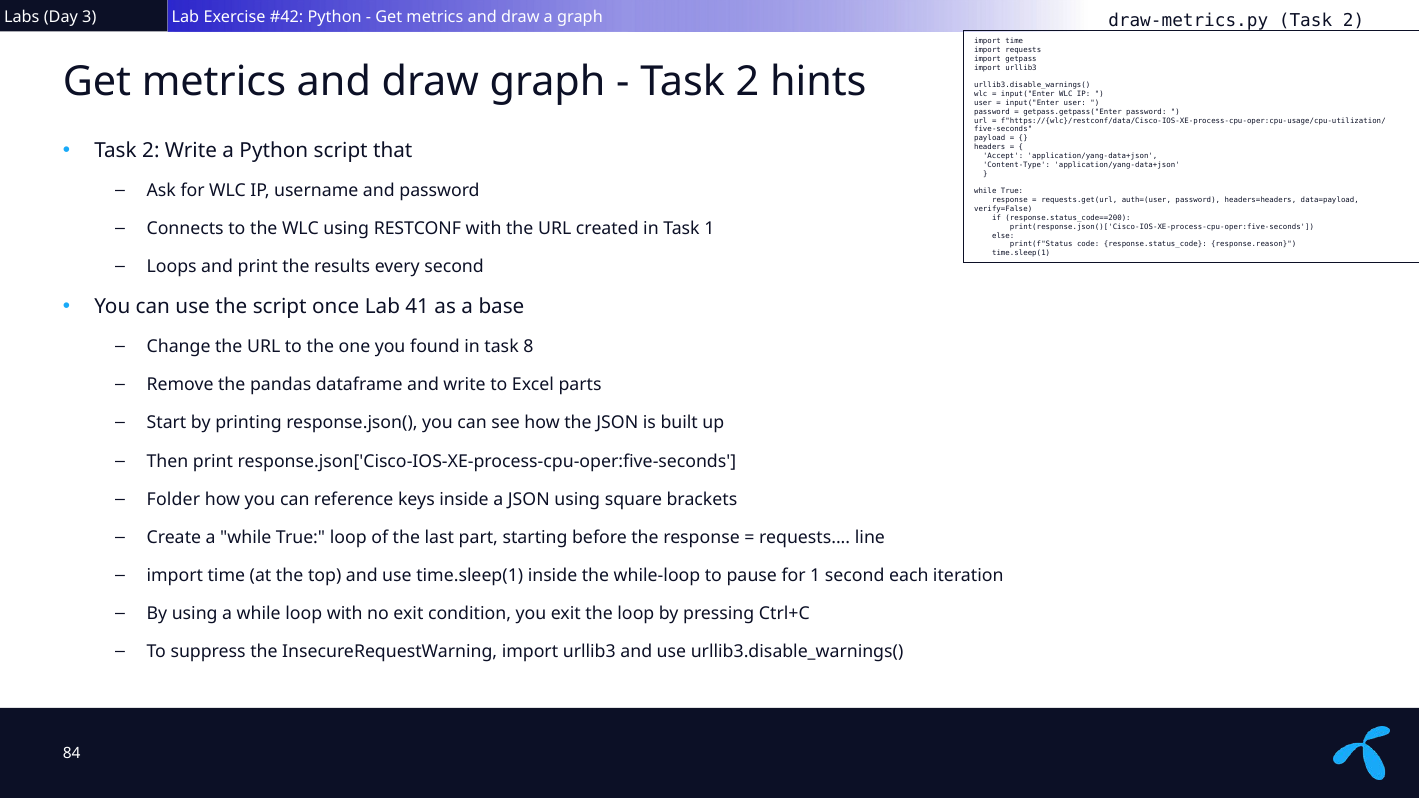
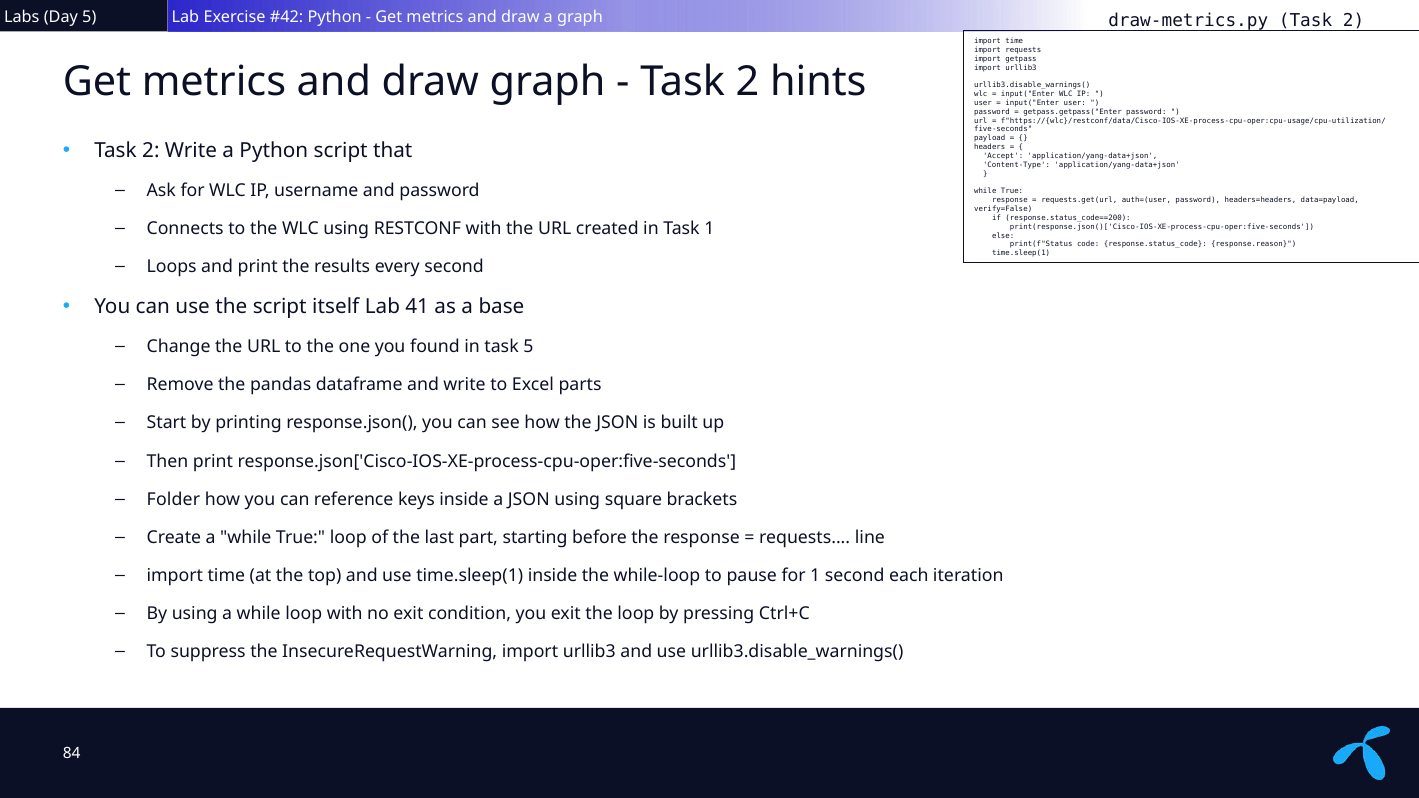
Day 3: 3 -> 5
once: once -> itself
task 8: 8 -> 5
